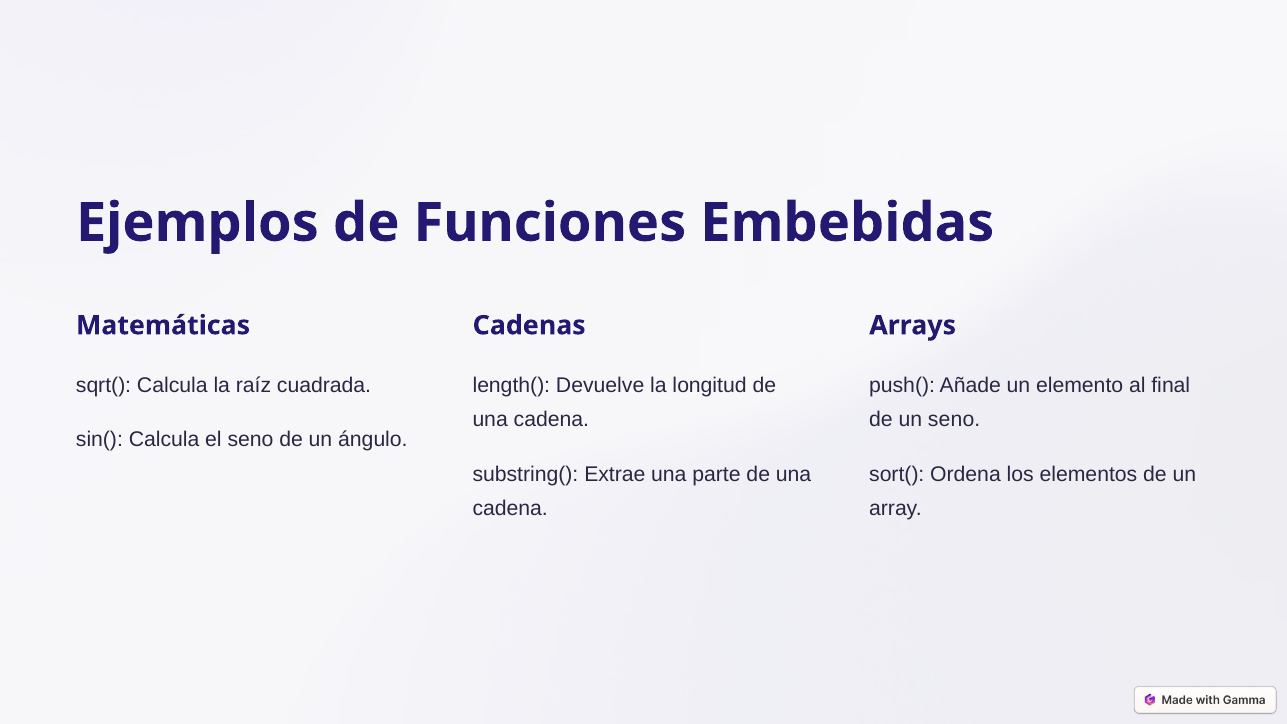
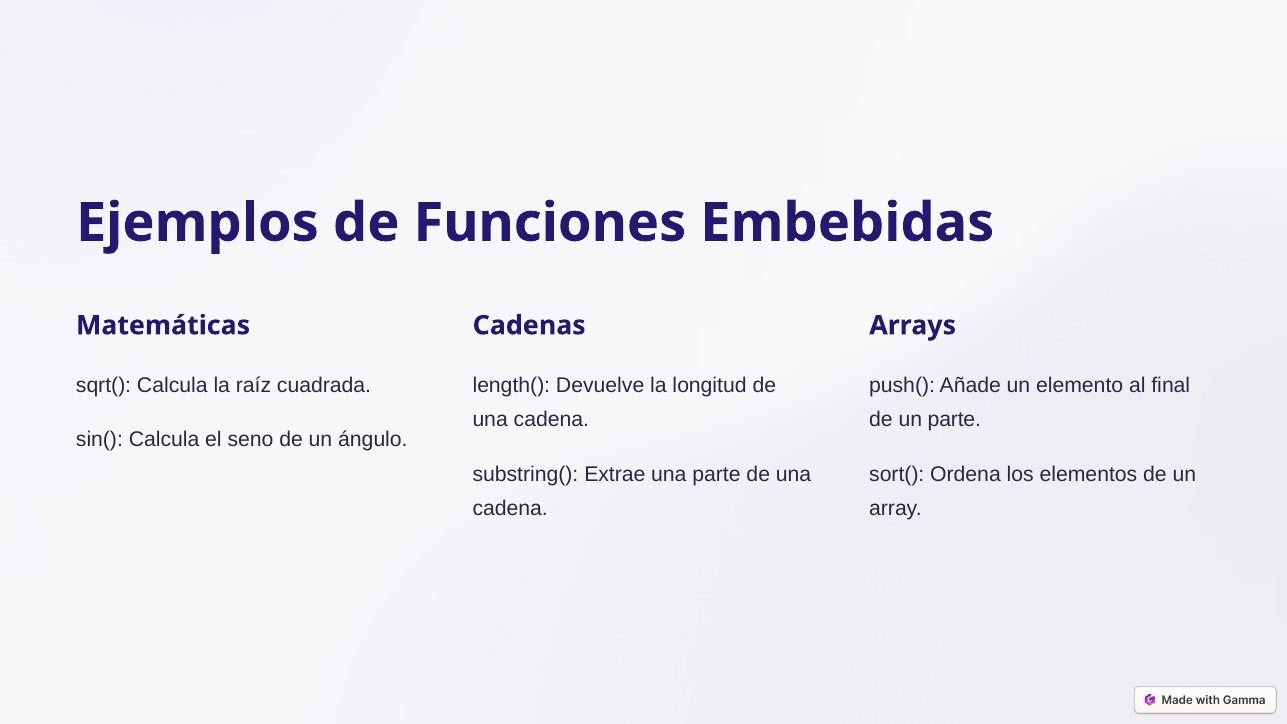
un seno: seno -> parte
